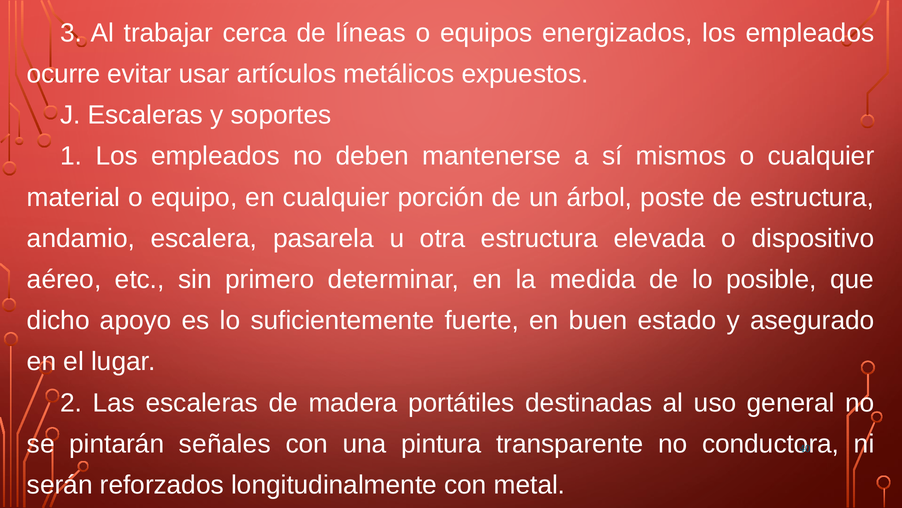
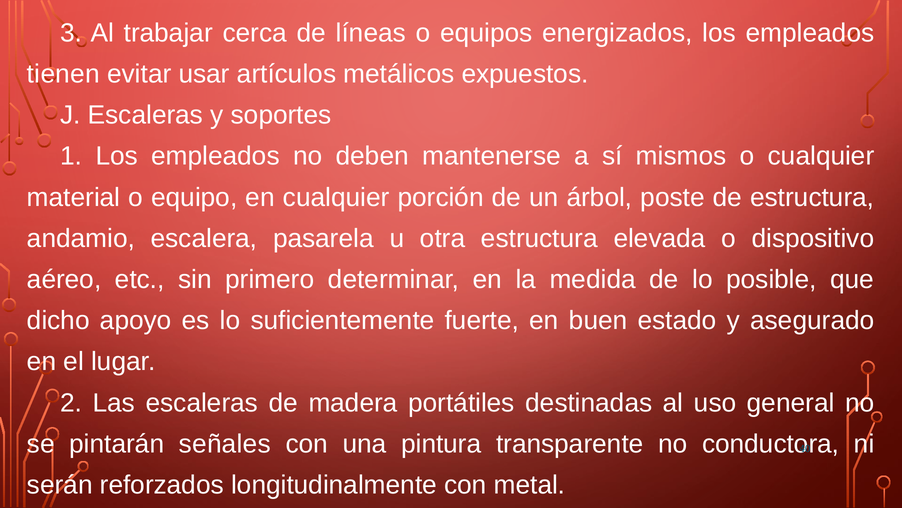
ocurre: ocurre -> tienen
